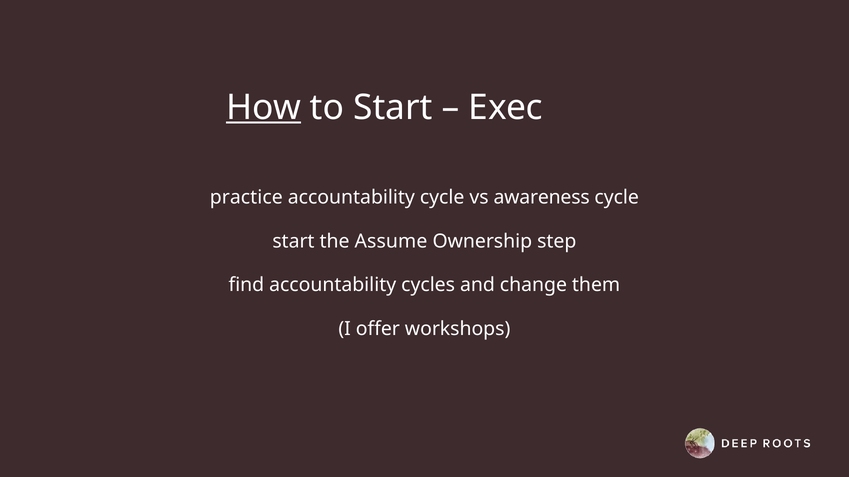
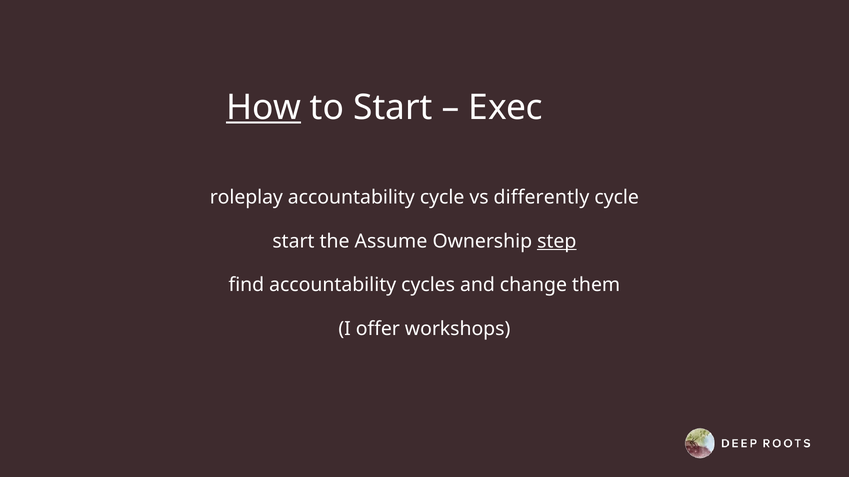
practice: practice -> roleplay
awareness: awareness -> differently
step underline: none -> present
